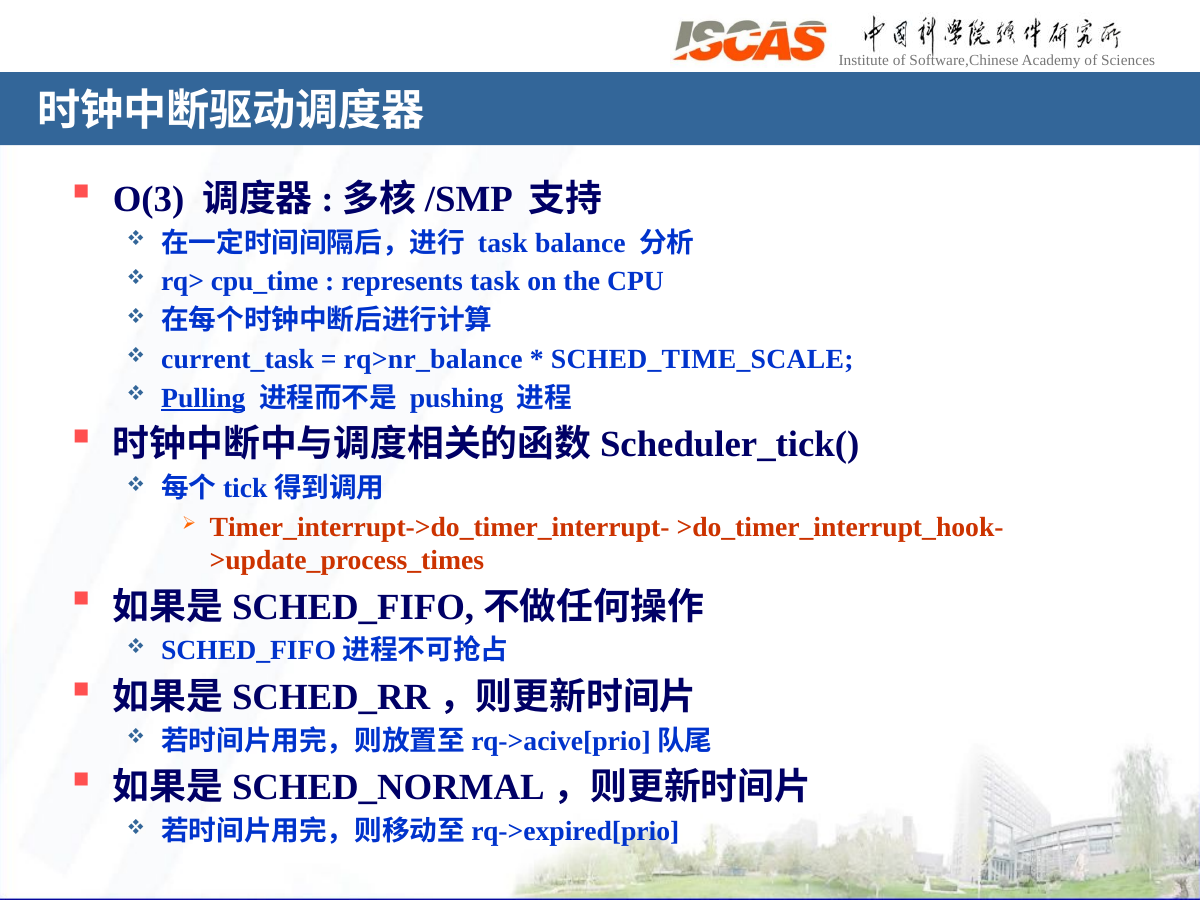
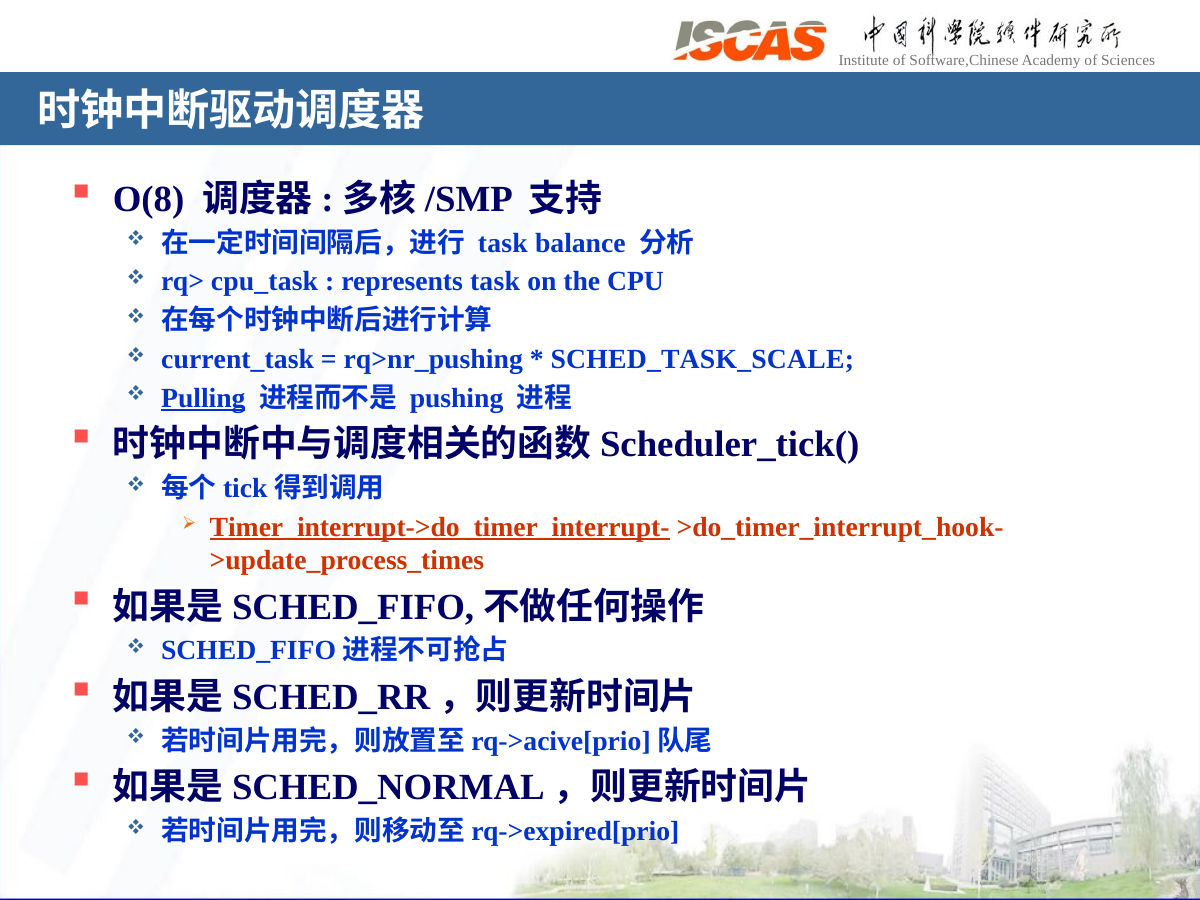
O(3: O(3 -> O(8
cpu_time: cpu_time -> cpu_task
rq>nr_balance: rq>nr_balance -> rq>nr_pushing
SCHED_TIME_SCALE: SCHED_TIME_SCALE -> SCHED_TASK_SCALE
Timer_interrupt->do_timer_interrupt- underline: none -> present
